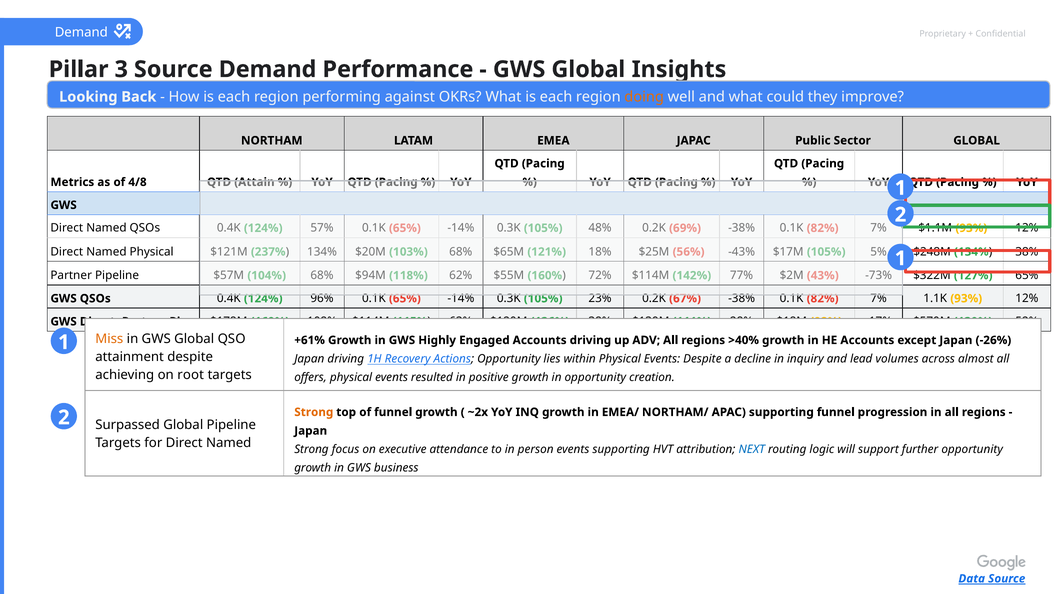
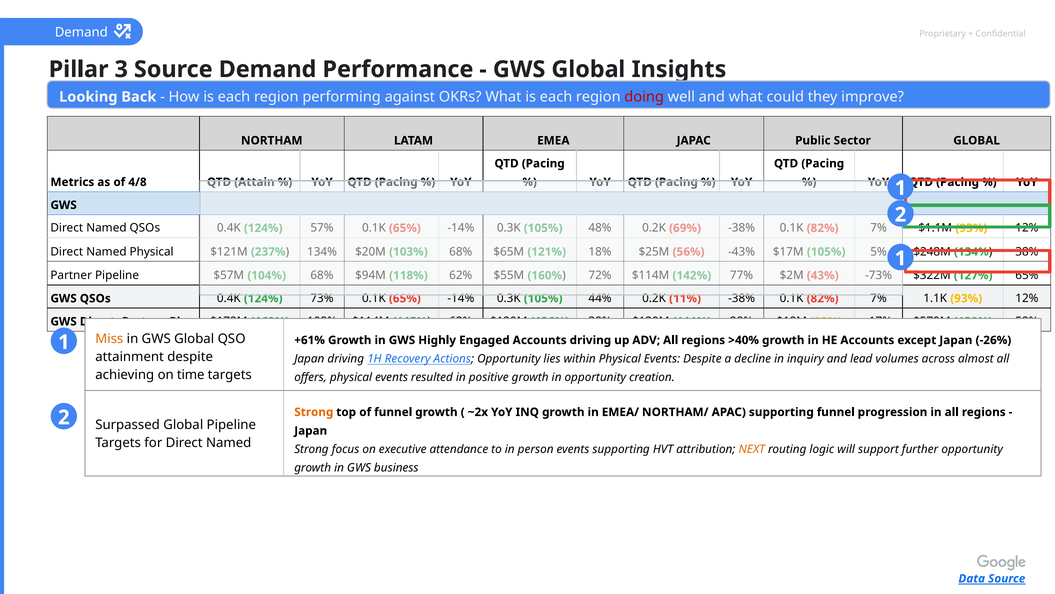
doing colour: orange -> red
96%: 96% -> 73%
23%: 23% -> 44%
67%: 67% -> 11%
root: root -> time
NEXT colour: blue -> orange
